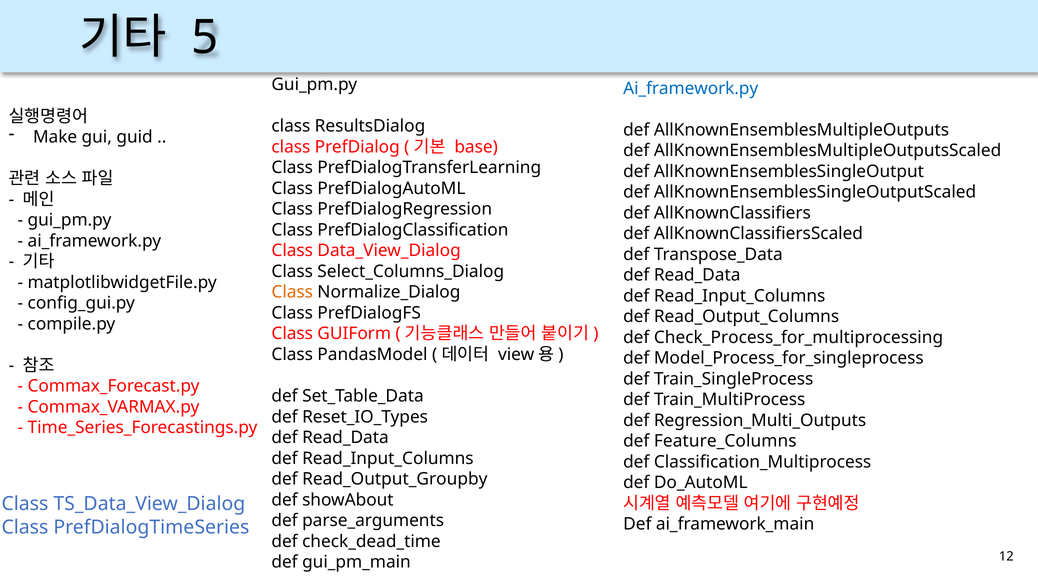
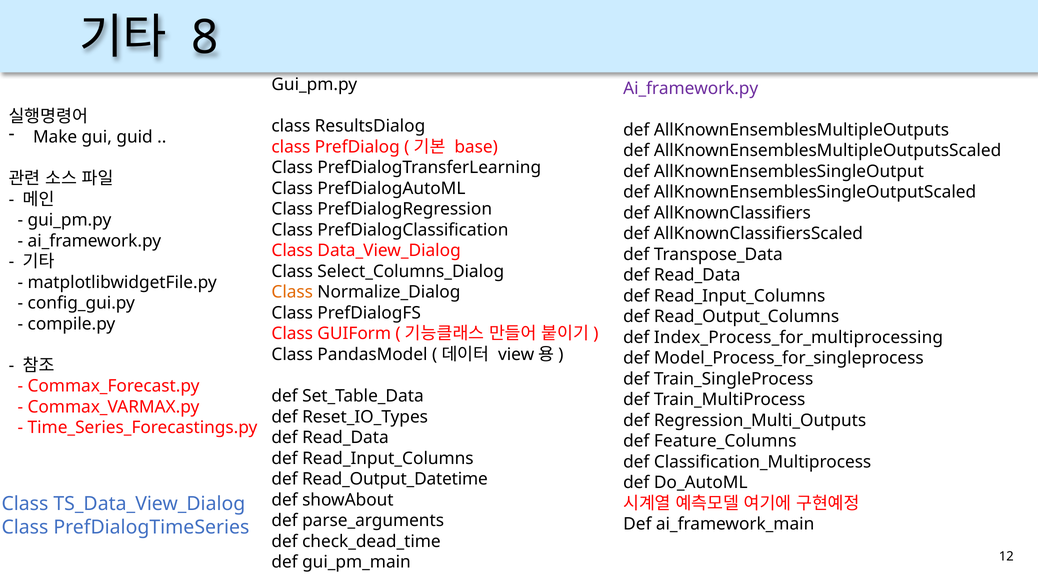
5: 5 -> 8
Ai_framework.py at (691, 88) colour: blue -> purple
Check_Process_for_multiprocessing: Check_Process_for_multiprocessing -> Index_Process_for_multiprocessing
Read_Output_Groupby: Read_Output_Groupby -> Read_Output_Datetime
